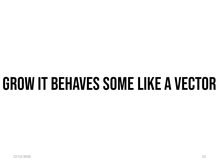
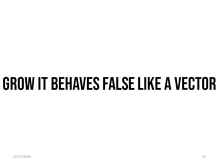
SOME: SOME -> FALSE
